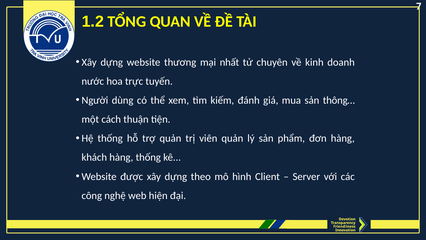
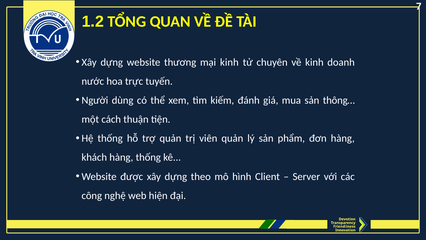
mại nhất: nhất -> kinh
